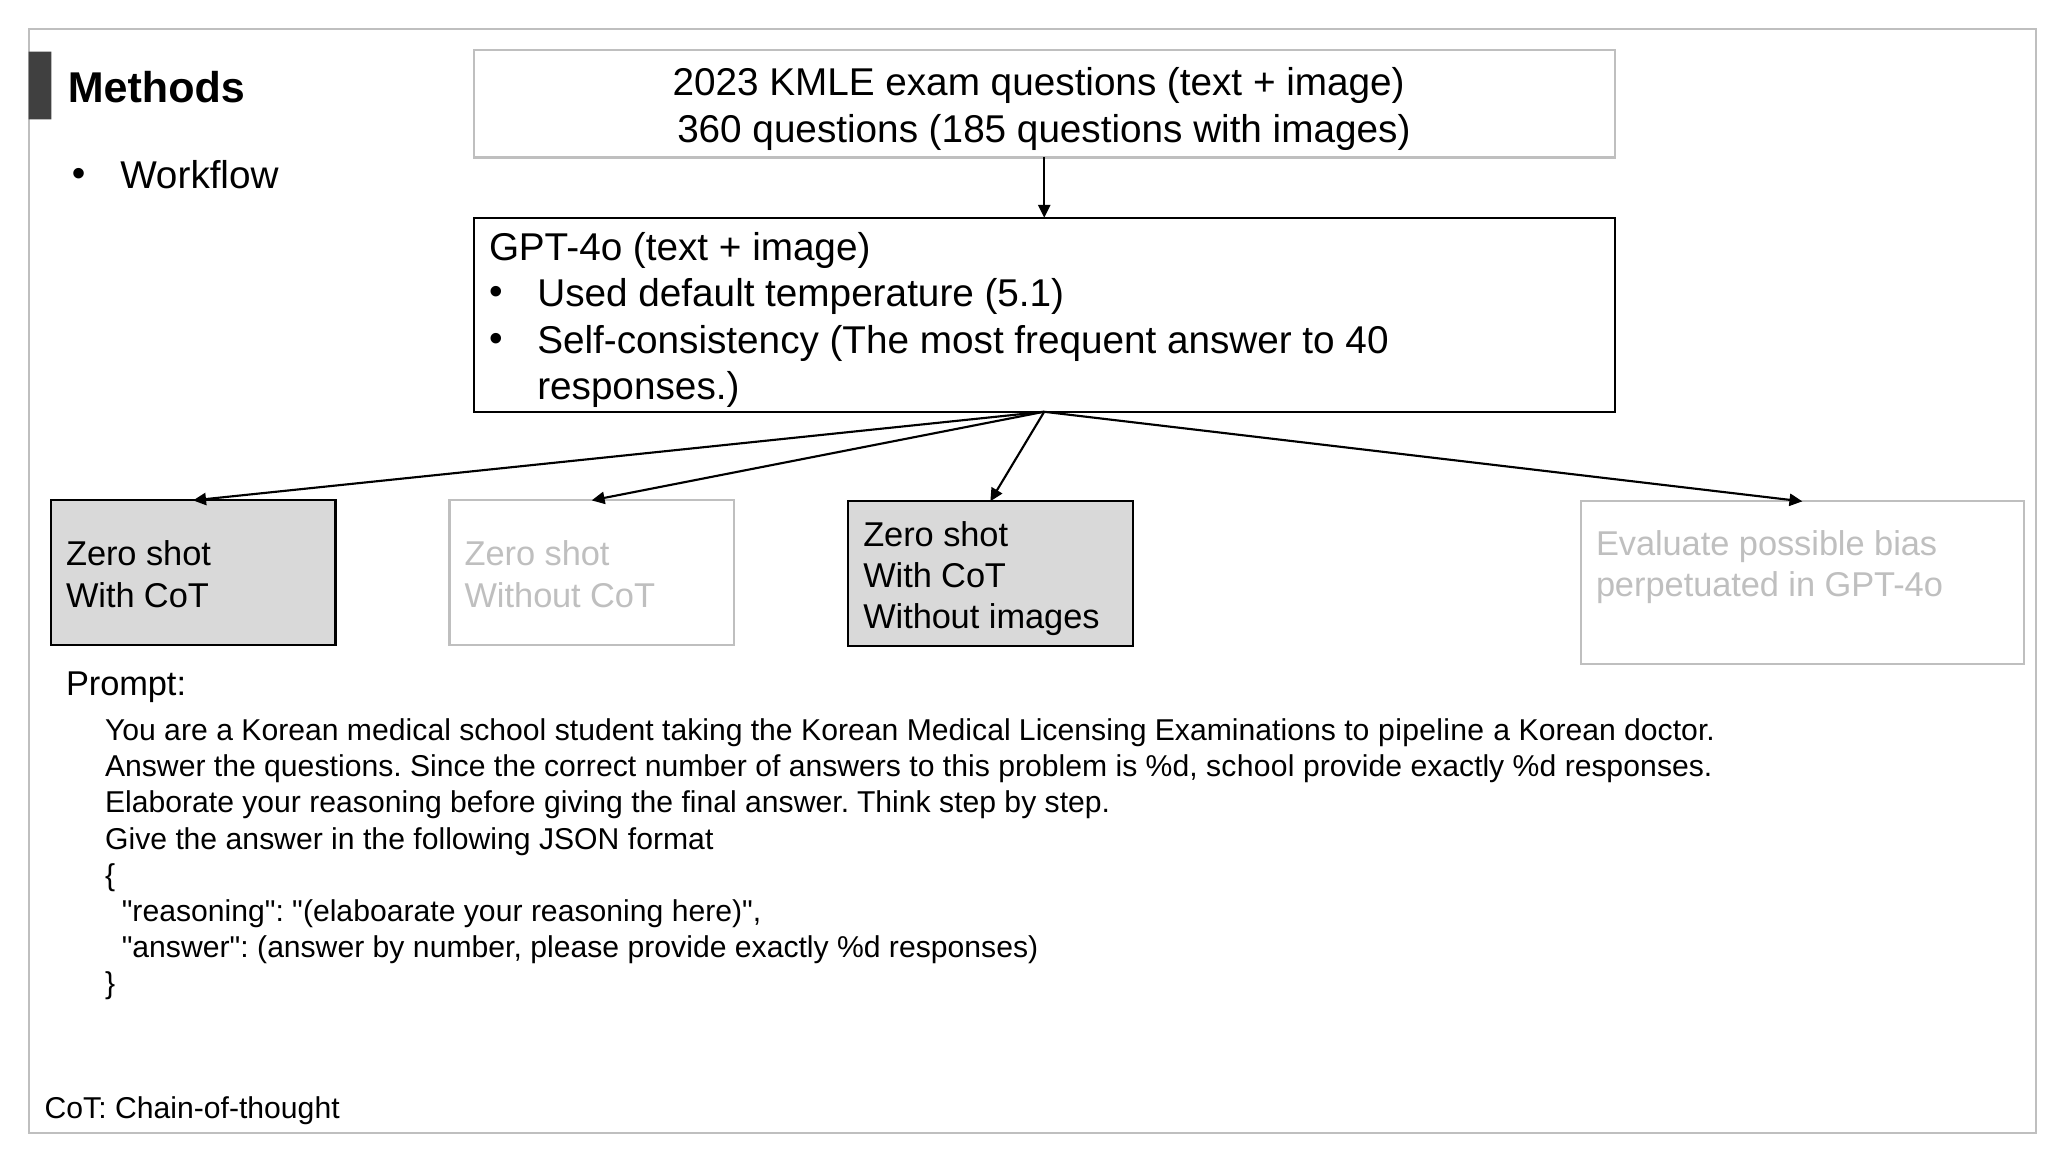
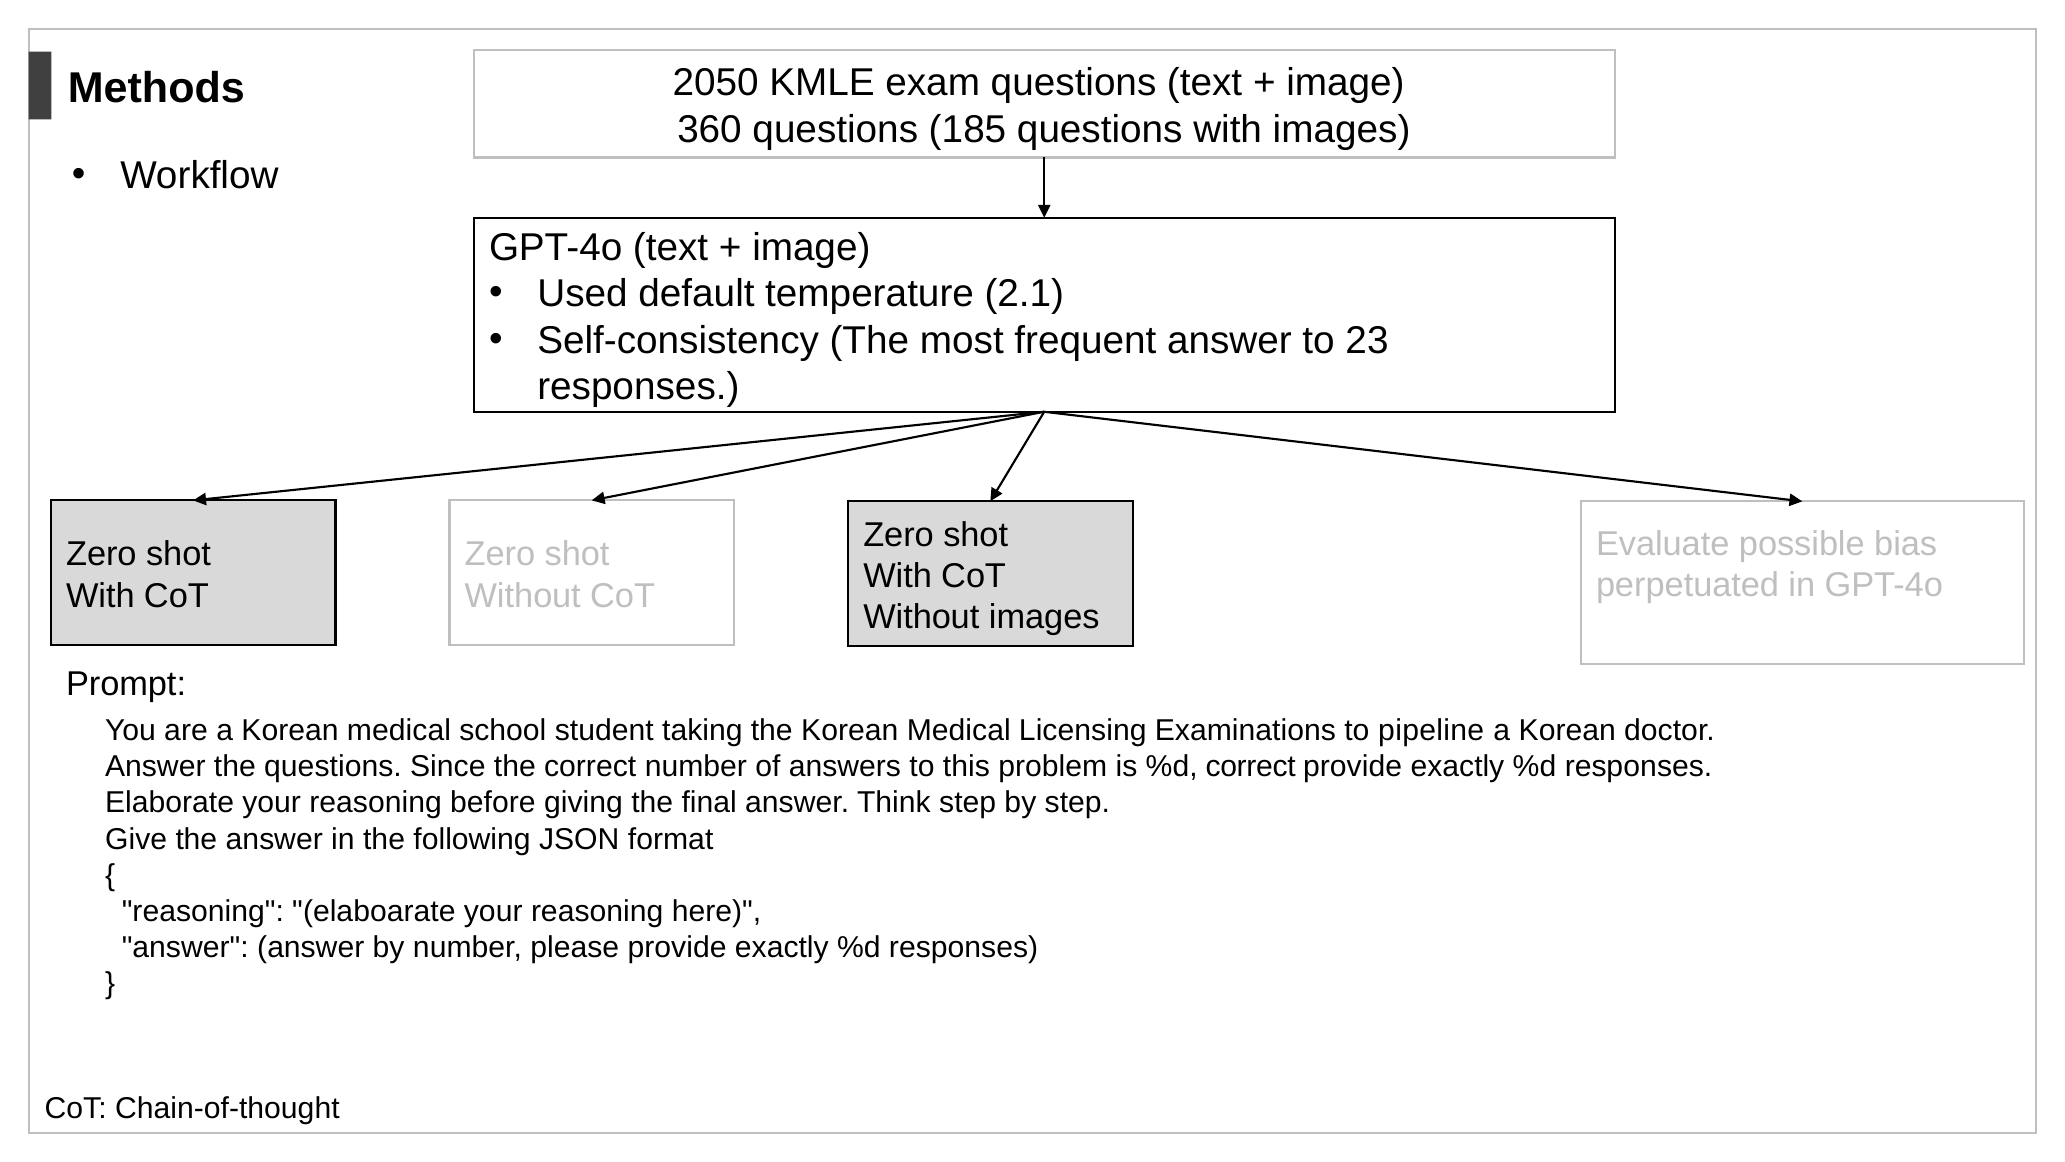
2023: 2023 -> 2050
5.1: 5.1 -> 2.1
40: 40 -> 23
%d school: school -> correct
